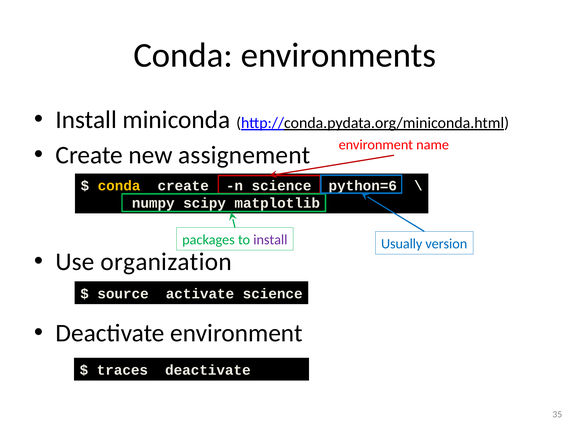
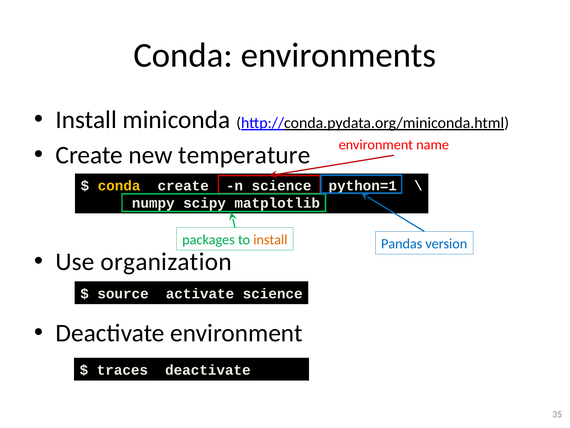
assignement: assignement -> temperature
python=6: python=6 -> python=1
install at (270, 240) colour: purple -> orange
Usually: Usually -> Pandas
